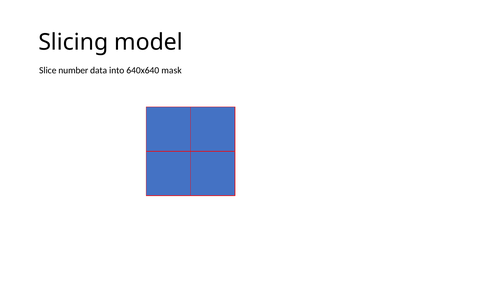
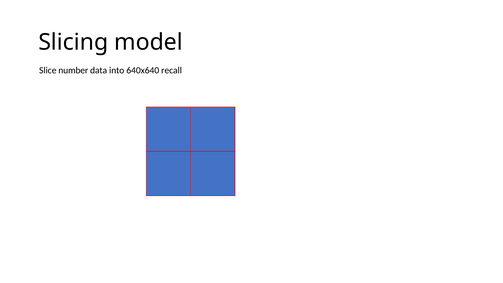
mask: mask -> recall
